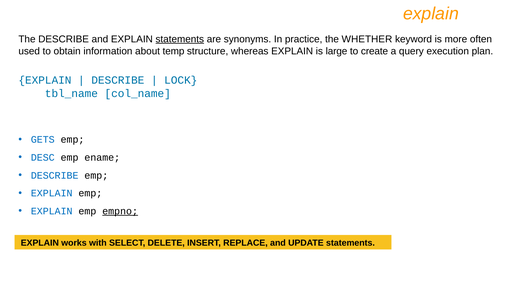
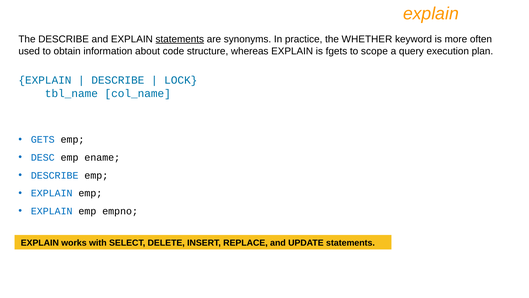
temp: temp -> code
large: large -> fgets
create: create -> scope
empno underline: present -> none
